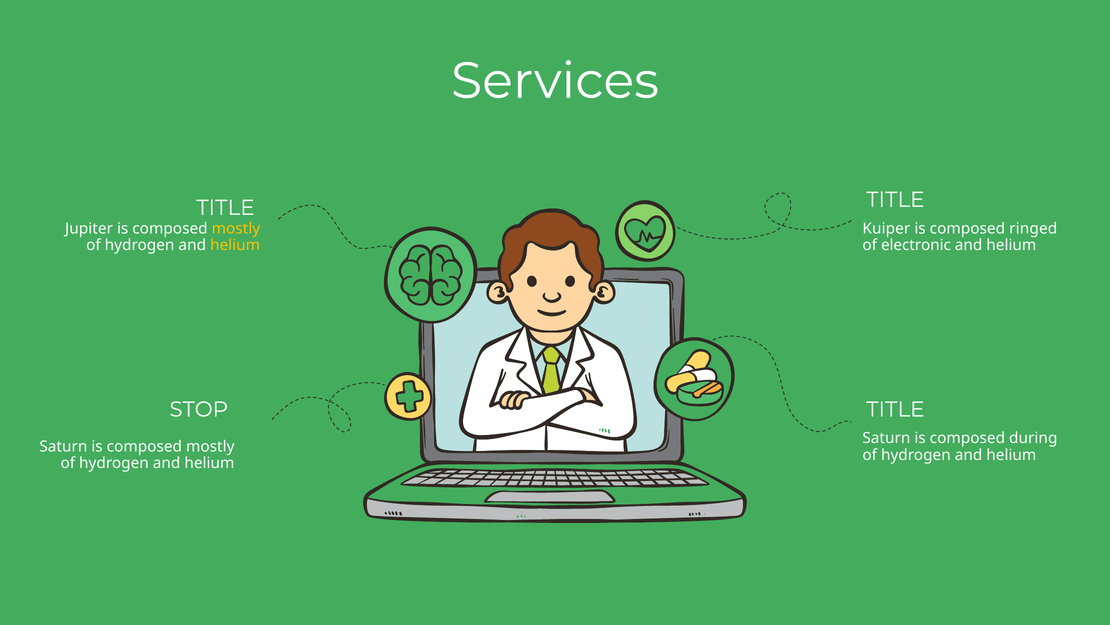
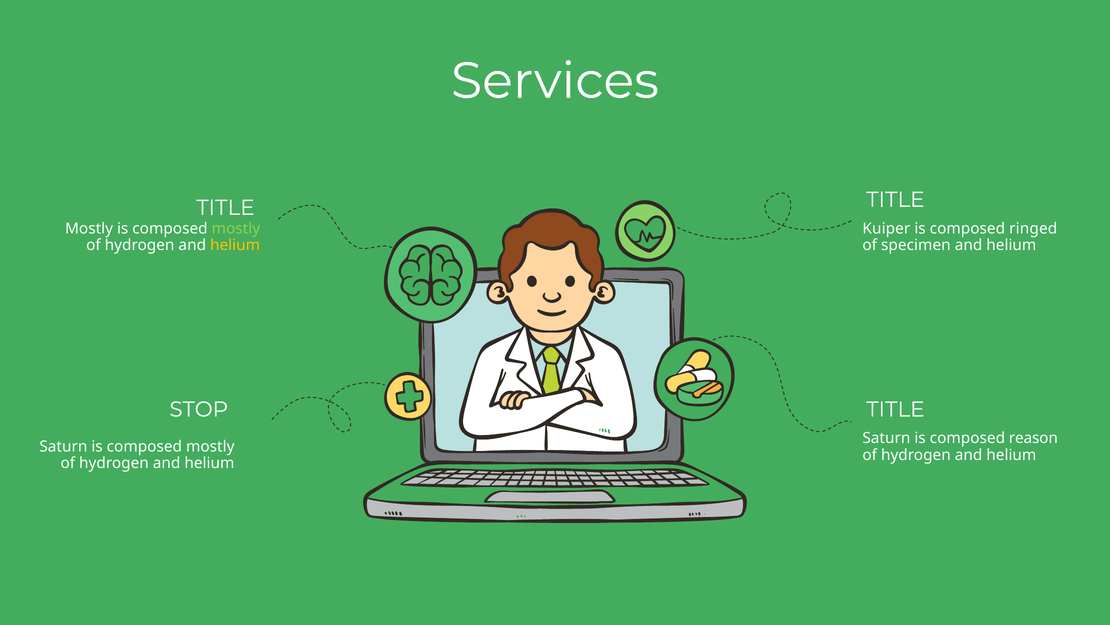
Jupiter at (89, 228): Jupiter -> Mostly
mostly at (236, 228) colour: yellow -> light green
electronic: electronic -> specimen
during: during -> reason
